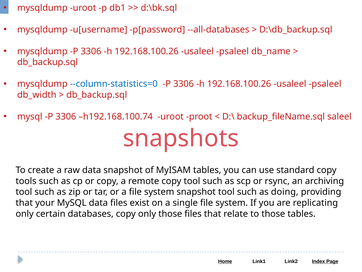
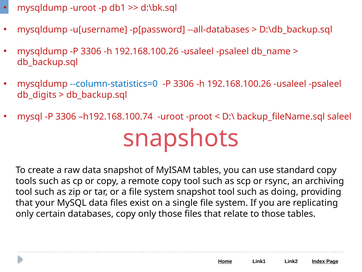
db_width: db_width -> db_digits
